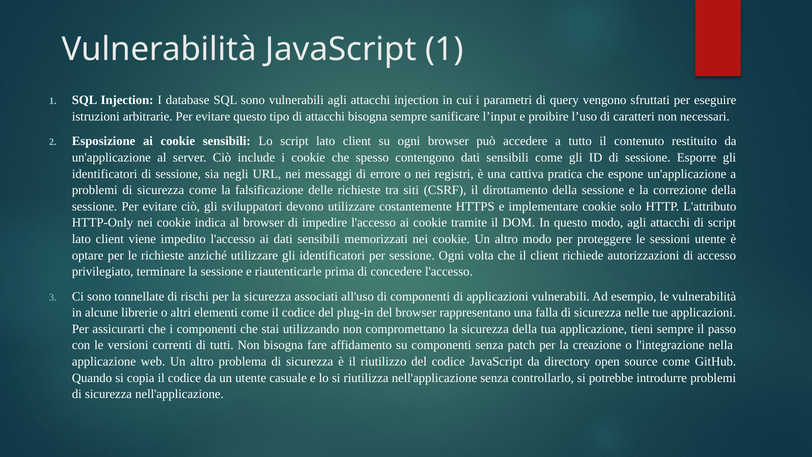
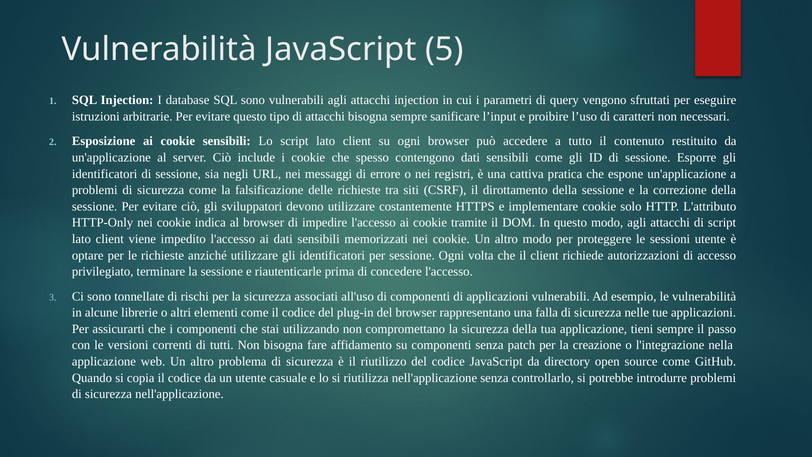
JavaScript 1: 1 -> 5
